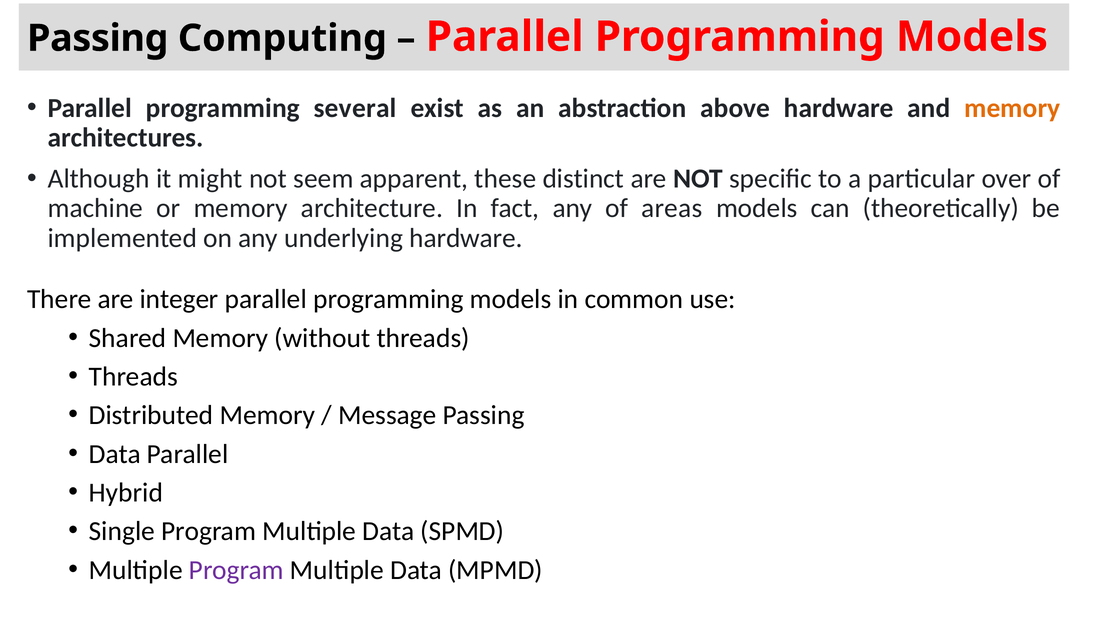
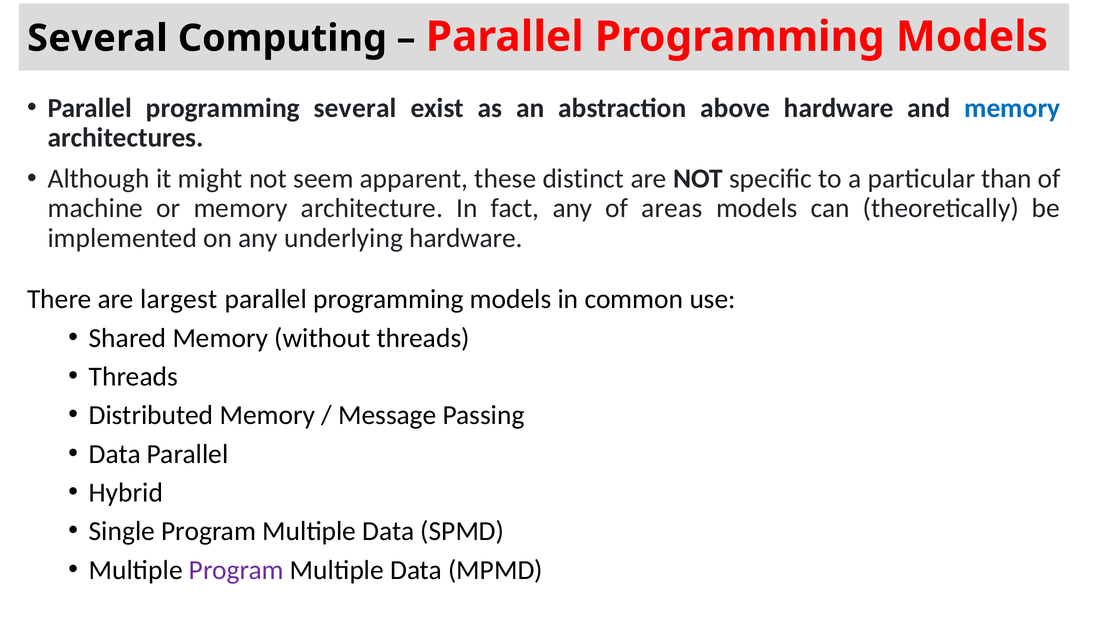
Passing at (98, 38): Passing -> Several
memory at (1012, 108) colour: orange -> blue
over: over -> than
integer: integer -> largest
